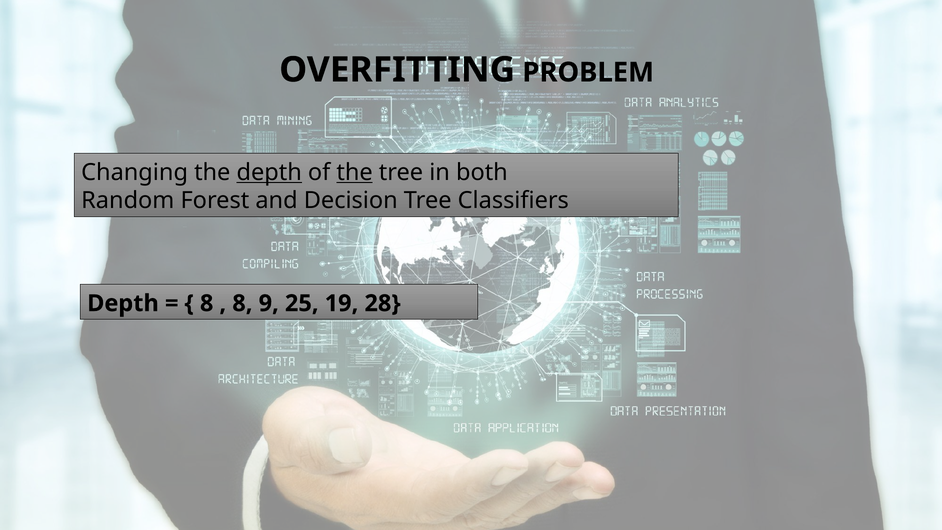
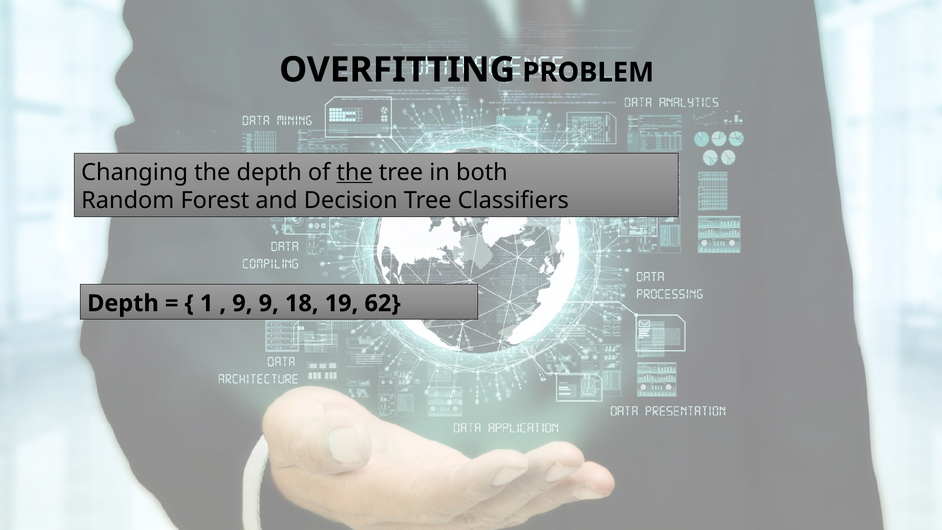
depth at (269, 172) underline: present -> none
8 at (207, 303): 8 -> 1
8 at (242, 303): 8 -> 9
25: 25 -> 18
28: 28 -> 62
